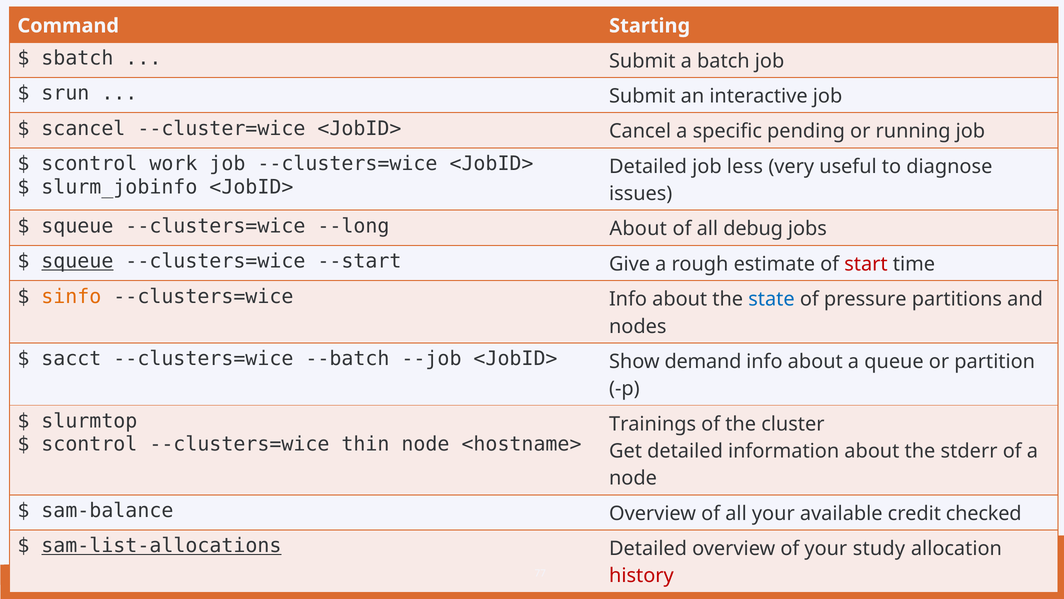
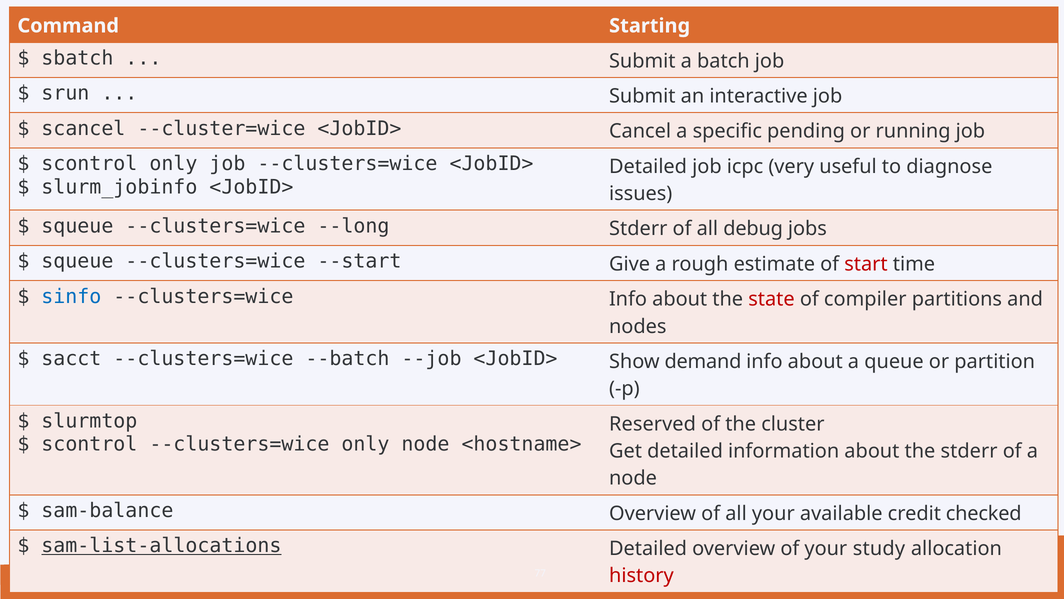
scontrol work: work -> only
less: less -> icpc
--long About: About -> Stderr
squeue at (77, 261) underline: present -> none
sinfo colour: orange -> blue
state colour: blue -> red
pressure: pressure -> compiler
Trainings: Trainings -> Reserved
--clusters=wice thin: thin -> only
